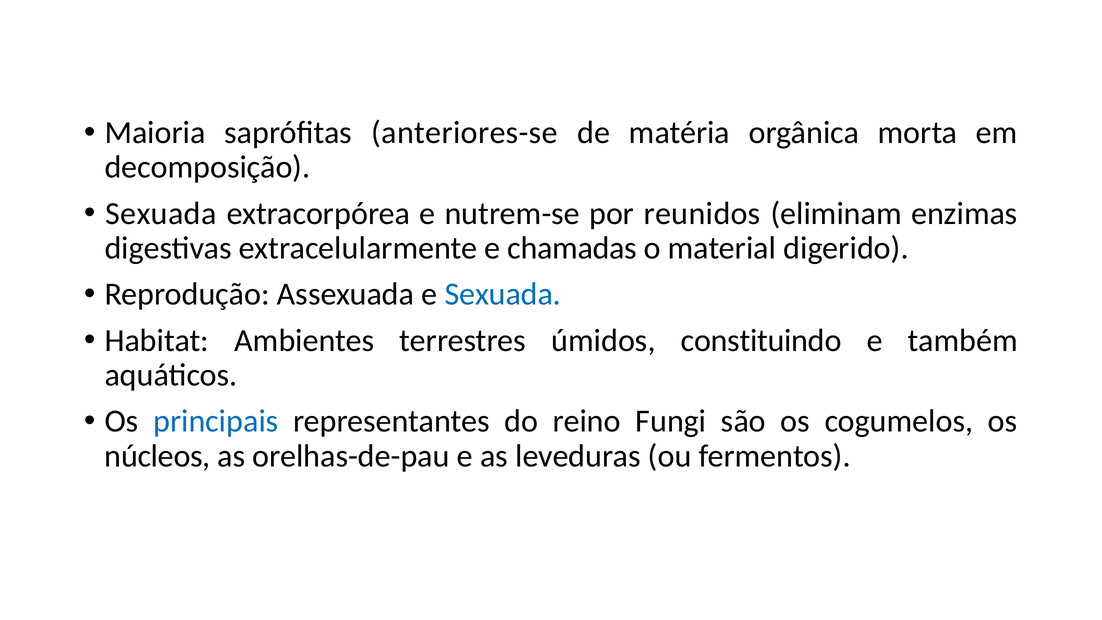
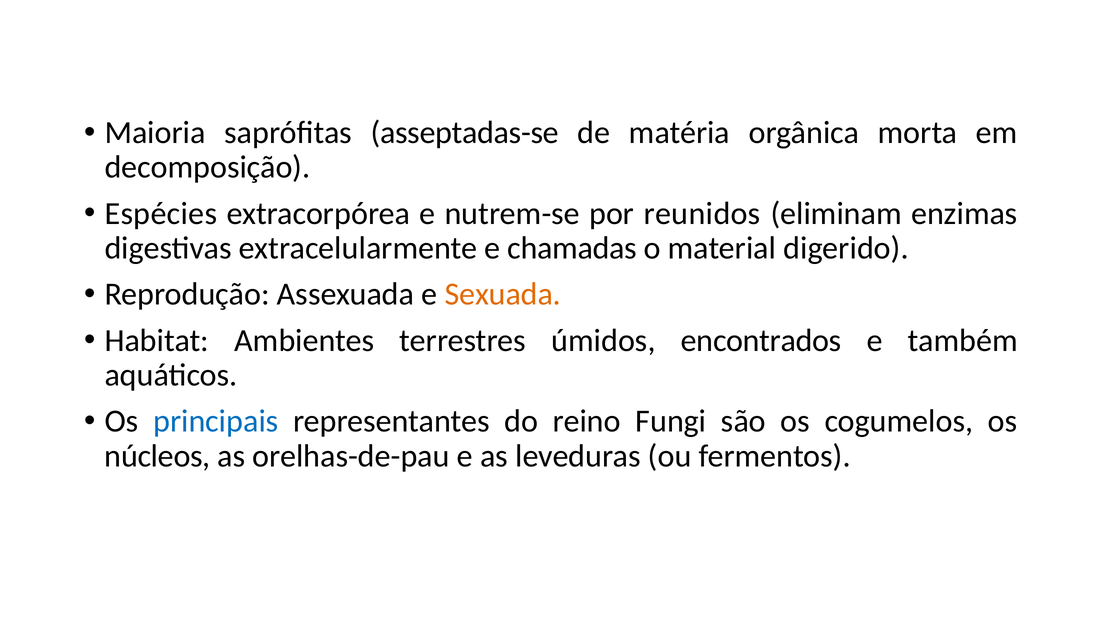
anteriores-se: anteriores-se -> asseptadas-se
Sexuada at (161, 213): Sexuada -> Espécies
Sexuada at (503, 294) colour: blue -> orange
constituindo: constituindo -> encontrados
